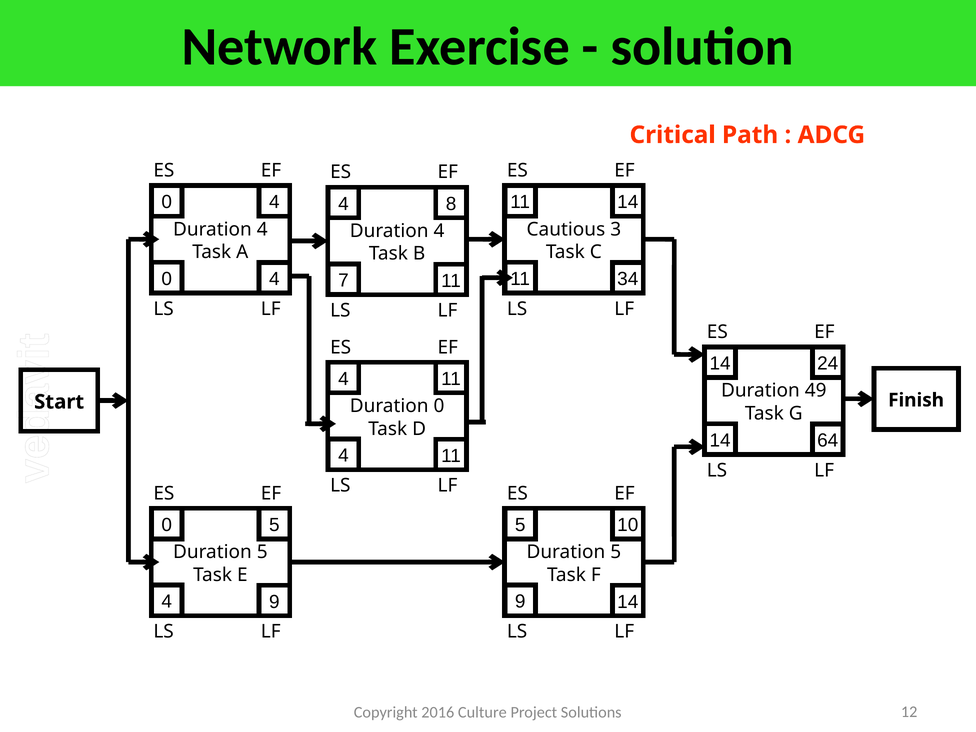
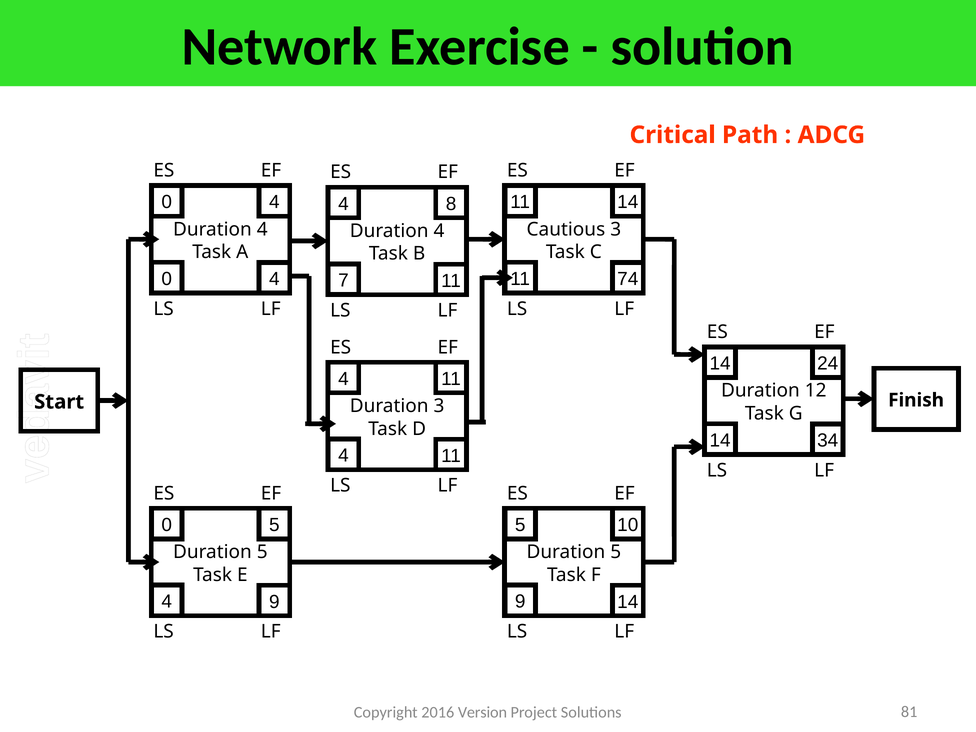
34: 34 -> 74
49: 49 -> 12
Duration 0: 0 -> 3
64: 64 -> 34
Culture: Culture -> Version
12: 12 -> 81
